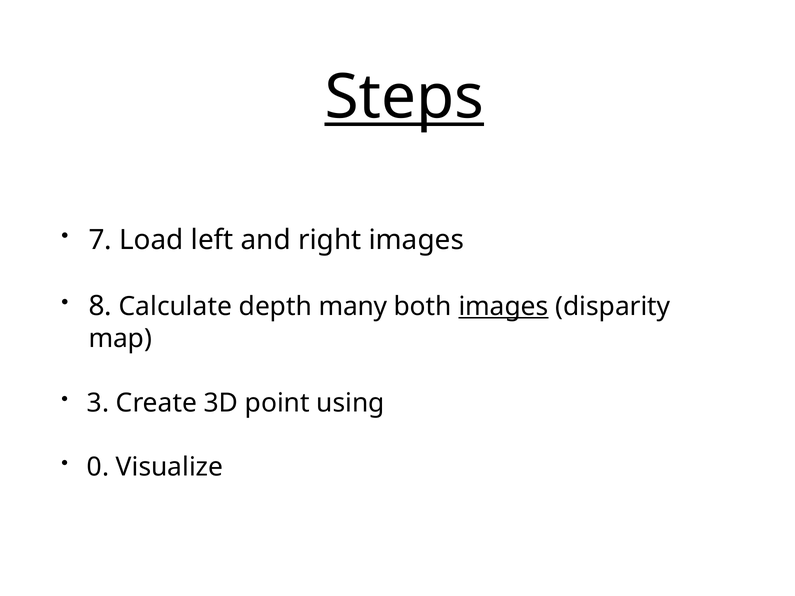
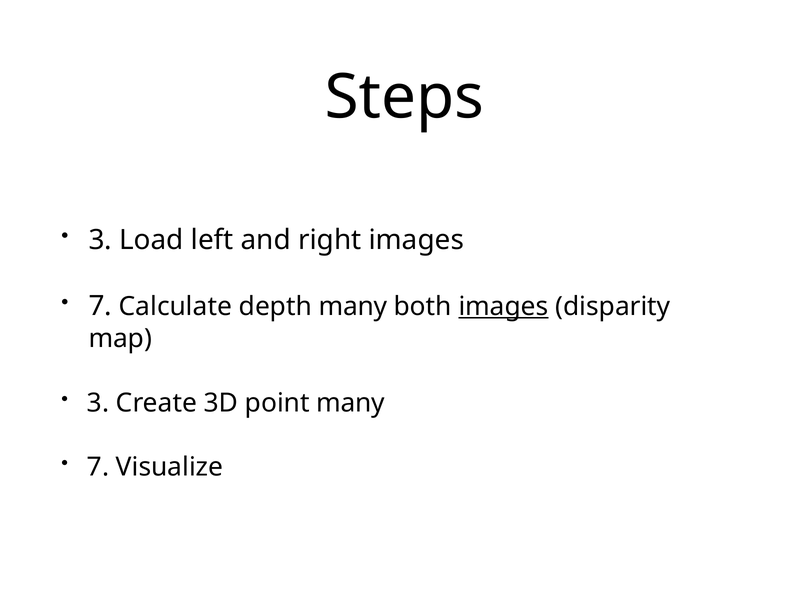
Steps underline: present -> none
7 at (100, 240): 7 -> 3
8 at (100, 306): 8 -> 7
point using: using -> many
0 at (98, 467): 0 -> 7
